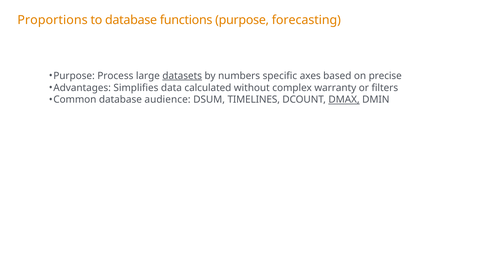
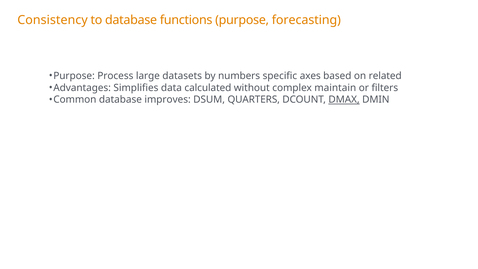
Proportions: Proportions -> Consistency
datasets underline: present -> none
precise: precise -> related
warranty: warranty -> maintain
audience: audience -> improves
TIMELINES: TIMELINES -> QUARTERS
